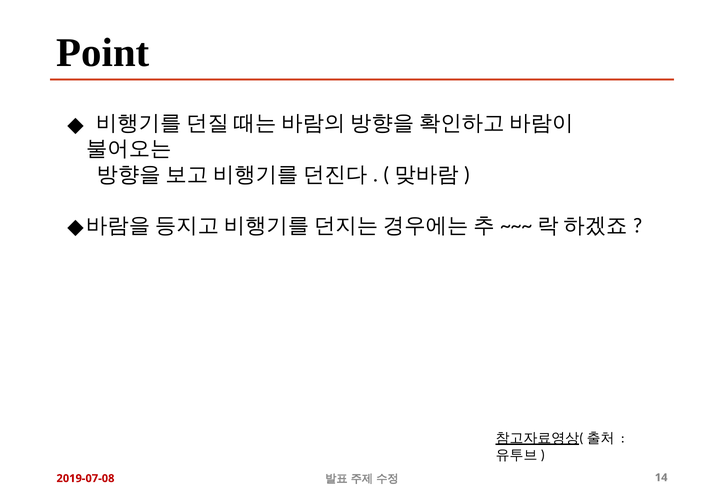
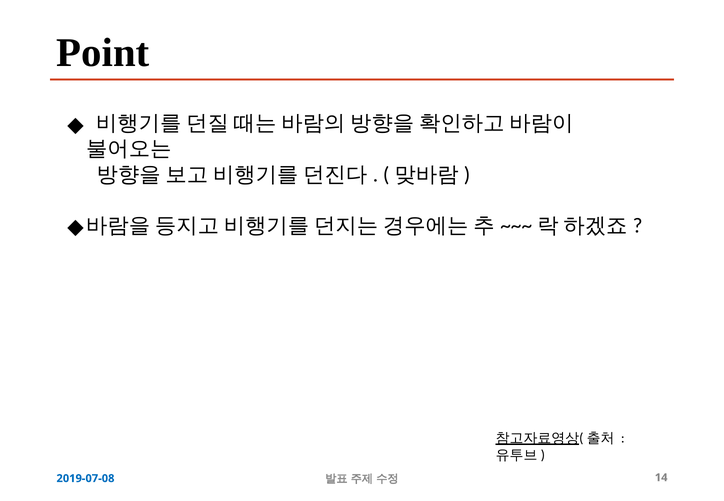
2019-07-08 colour: red -> blue
